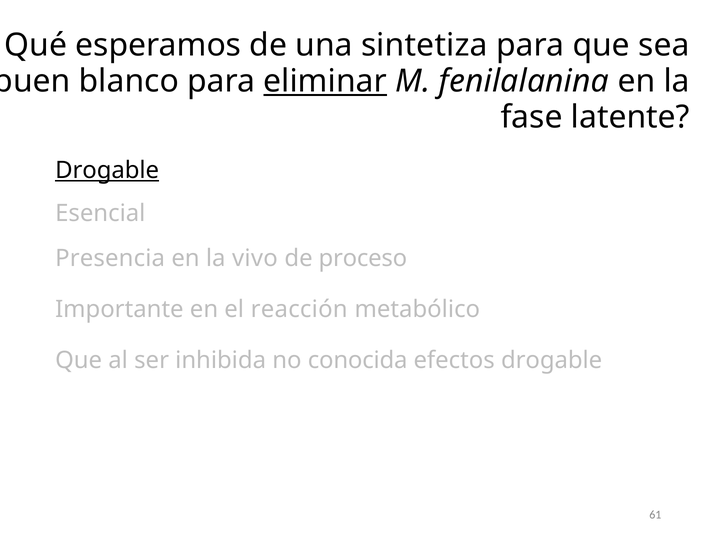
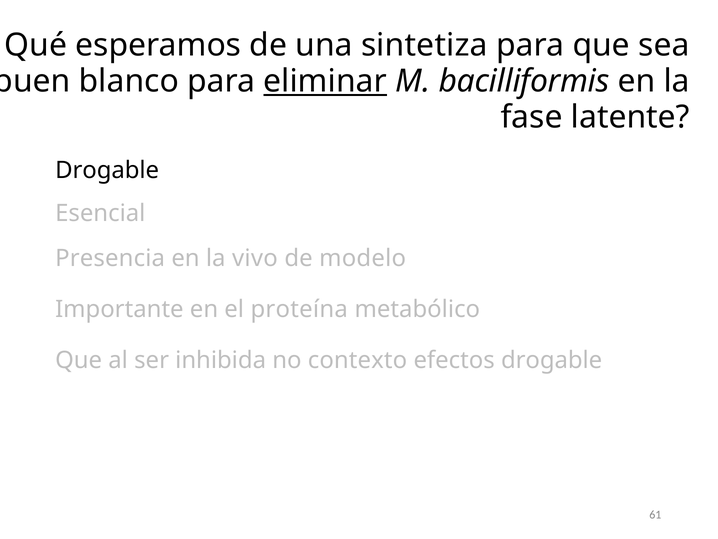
fenilalanina: fenilalanina -> bacilliformis
Drogable at (107, 170) underline: present -> none
proceso: proceso -> modelo
reacción: reacción -> proteína
conocida: conocida -> contexto
